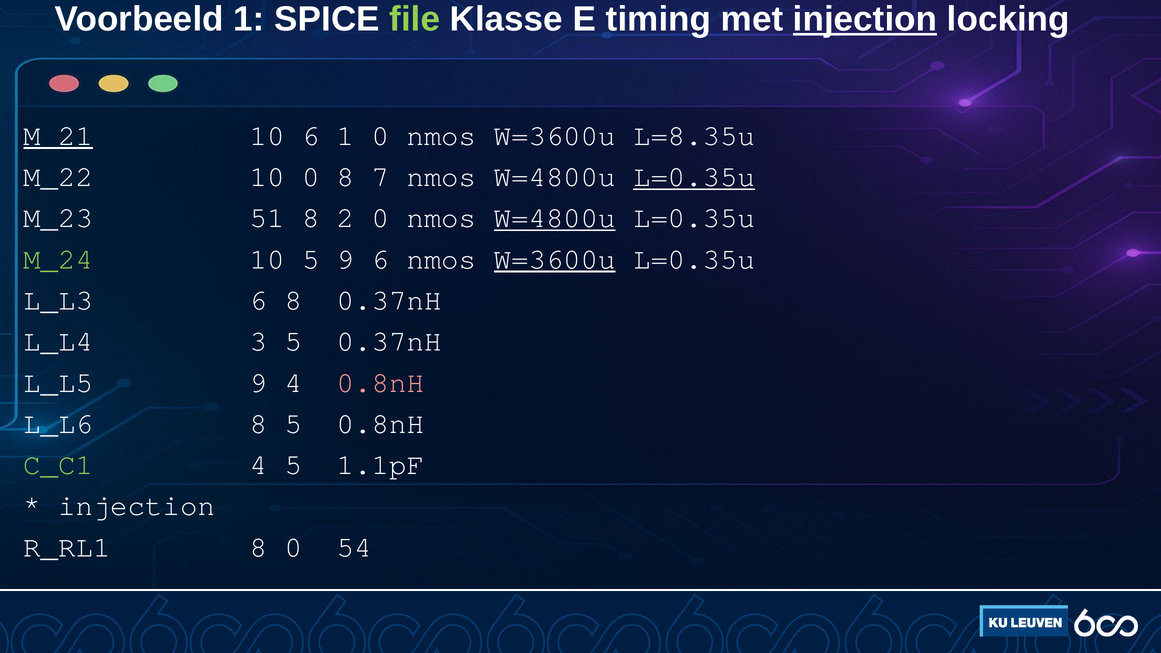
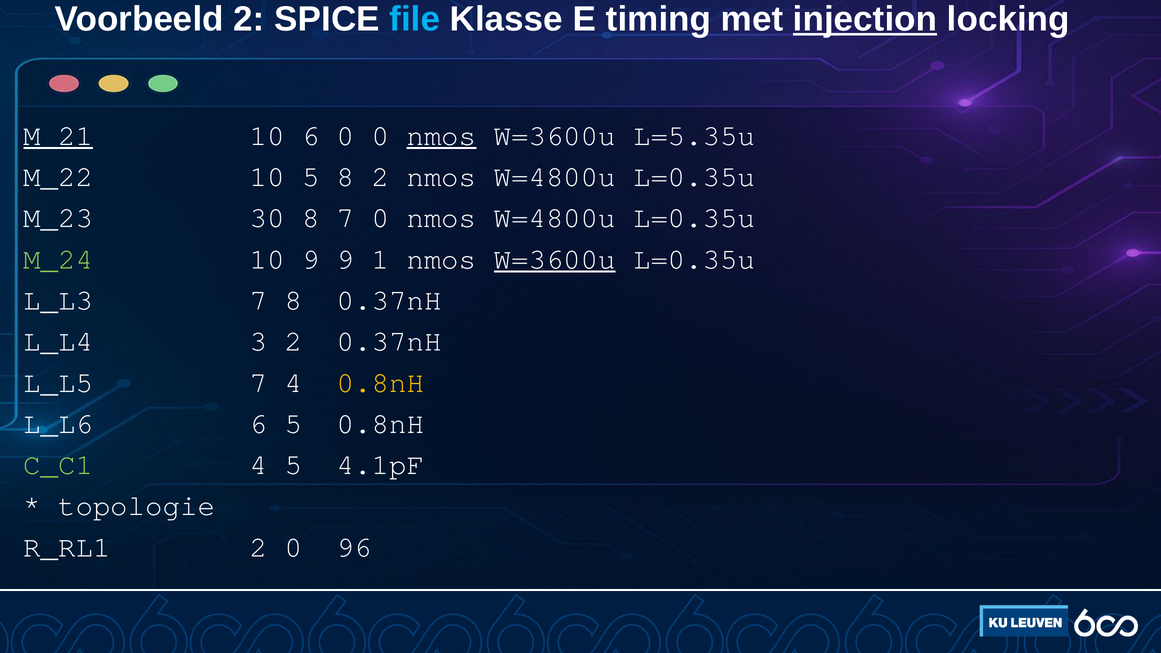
Voorbeeld 1: 1 -> 2
file colour: light green -> light blue
6 1: 1 -> 0
nmos at (441, 136) underline: none -> present
L=8.35u: L=8.35u -> L=5.35u
10 0: 0 -> 5
8 7: 7 -> 2
L=0.35u at (694, 177) underline: present -> none
51: 51 -> 30
8 2: 2 -> 7
W=4800u at (555, 218) underline: present -> none
10 5: 5 -> 9
9 6: 6 -> 1
L_L3 6: 6 -> 7
3 5: 5 -> 2
L_L5 9: 9 -> 7
0.8nH at (381, 382) colour: pink -> yellow
L_L6 8: 8 -> 6
1.1pF: 1.1pF -> 4.1pF
injection at (137, 506): injection -> topologie
R_RL1 8: 8 -> 2
54: 54 -> 96
